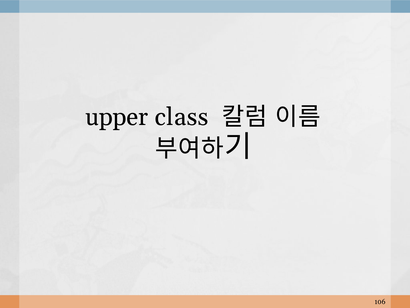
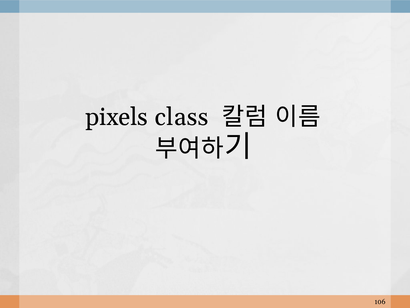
upper: upper -> pixels
